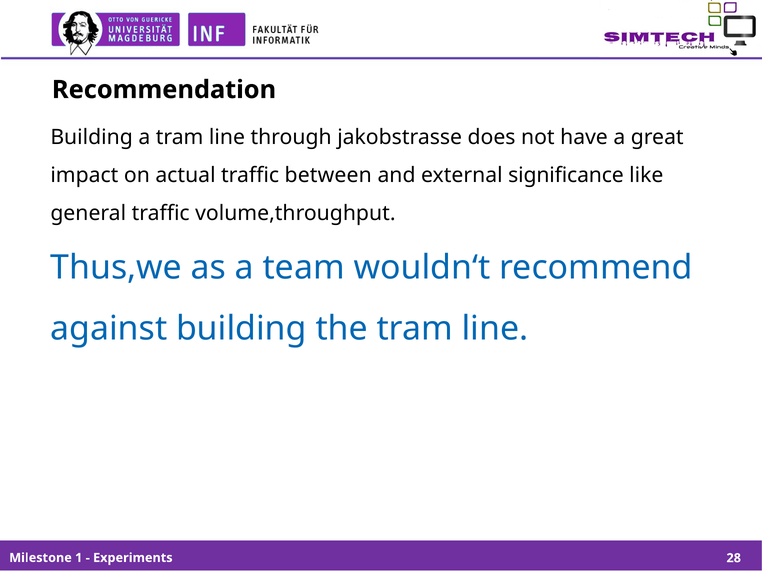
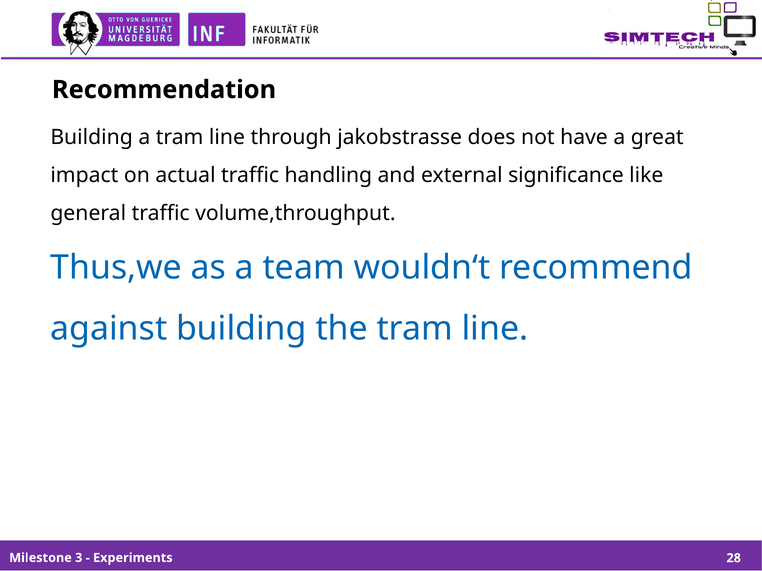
between: between -> handling
1: 1 -> 3
